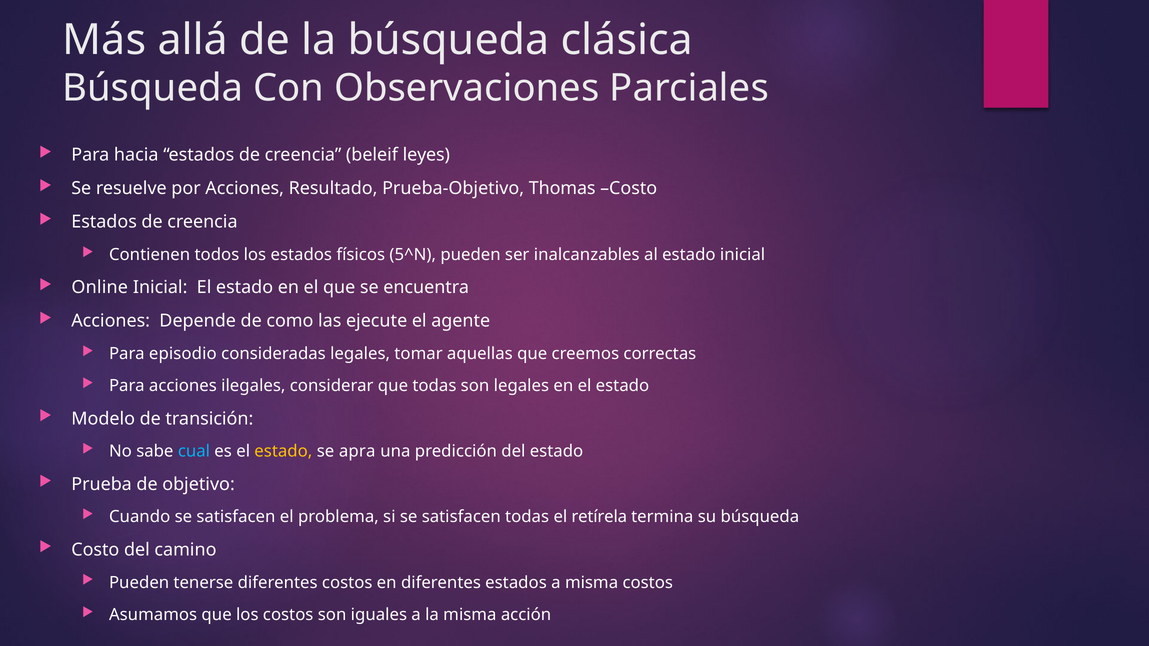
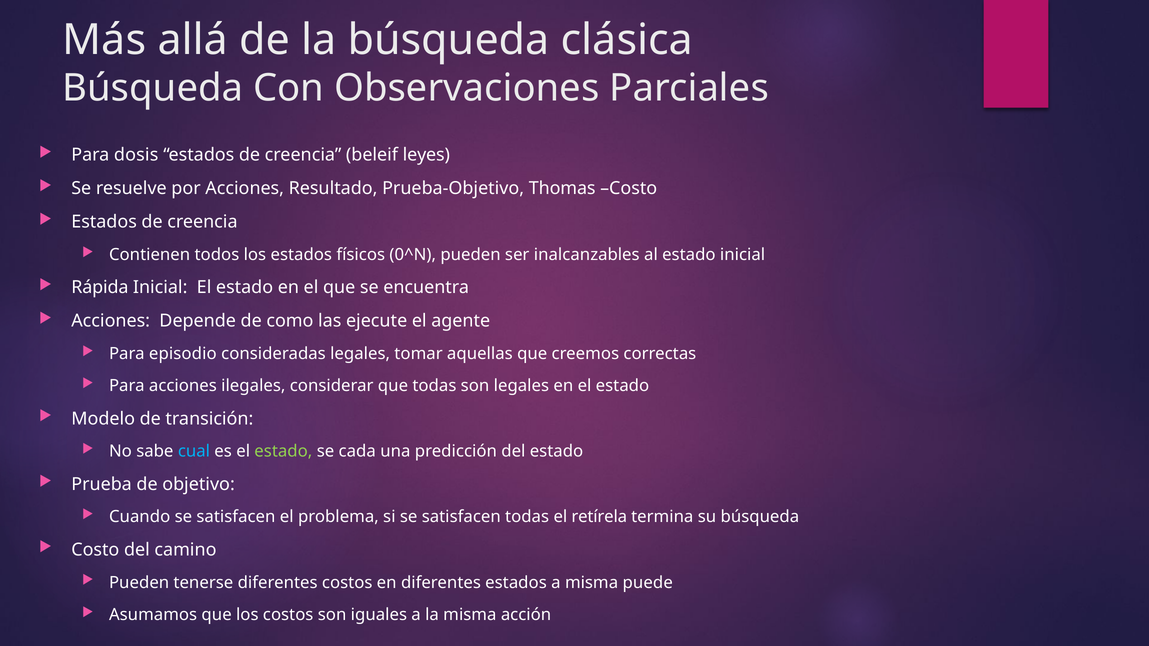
hacia: hacia -> dosis
5^N: 5^N -> 0^N
Online: Online -> Rápida
estado at (283, 452) colour: yellow -> light green
apra: apra -> cada
misma costos: costos -> puede
